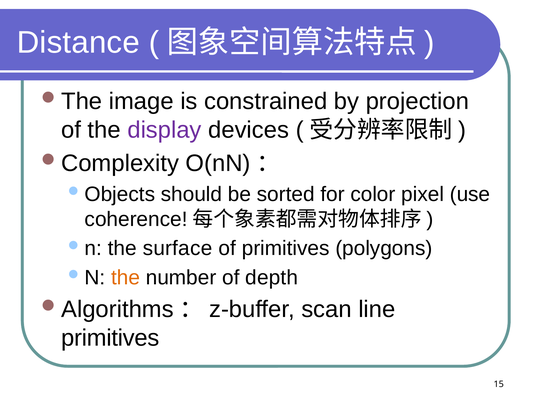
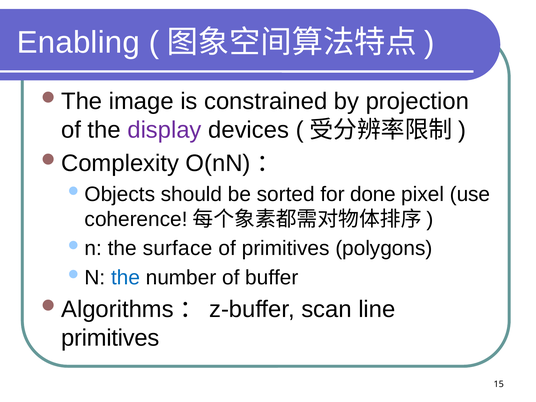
Distance: Distance -> Enabling
color: color -> done
the at (126, 278) colour: orange -> blue
depth: depth -> buffer
